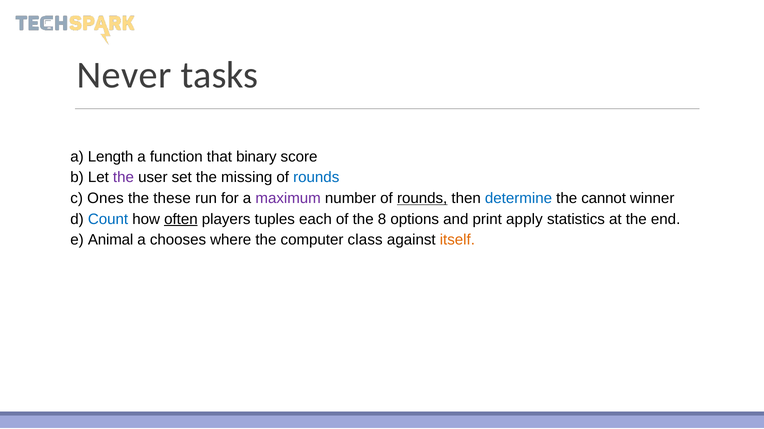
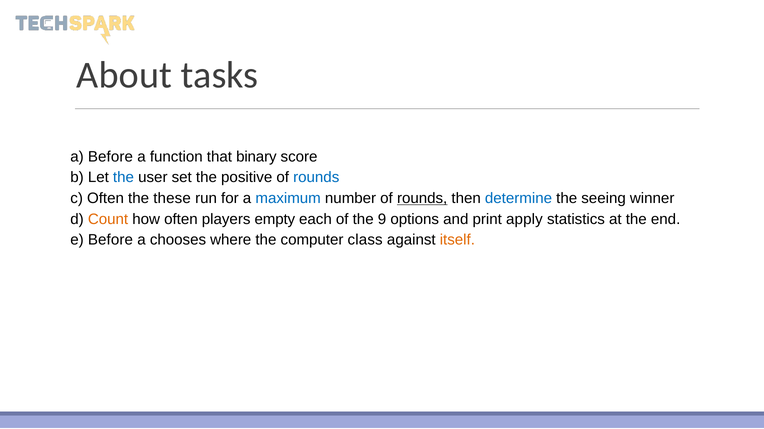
Never: Never -> About
a Length: Length -> Before
the at (123, 178) colour: purple -> blue
missing: missing -> positive
c Ones: Ones -> Often
maximum colour: purple -> blue
cannot: cannot -> seeing
Count colour: blue -> orange
often at (181, 219) underline: present -> none
tuples: tuples -> empty
8: 8 -> 9
e Animal: Animal -> Before
